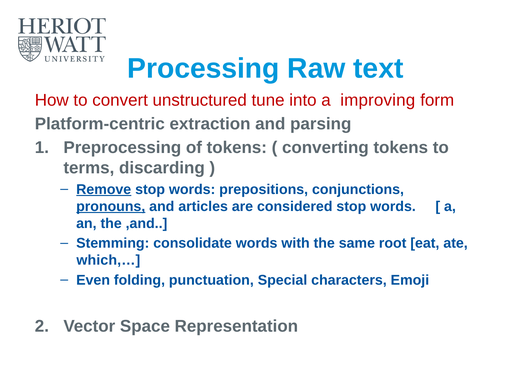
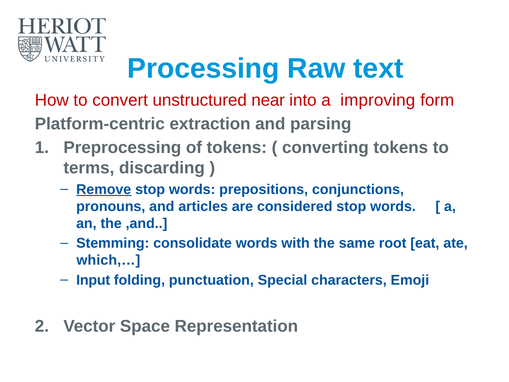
tune: tune -> near
pronouns underline: present -> none
Even: Even -> Input
